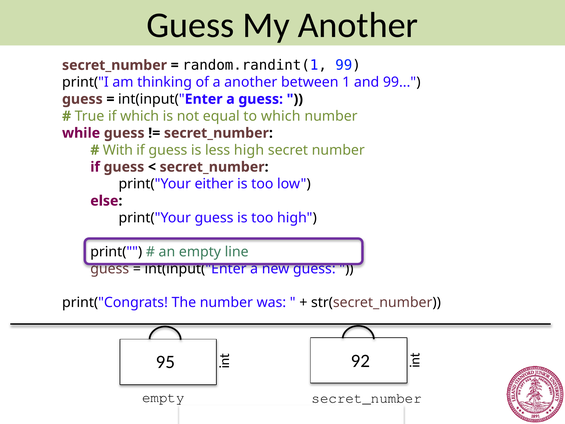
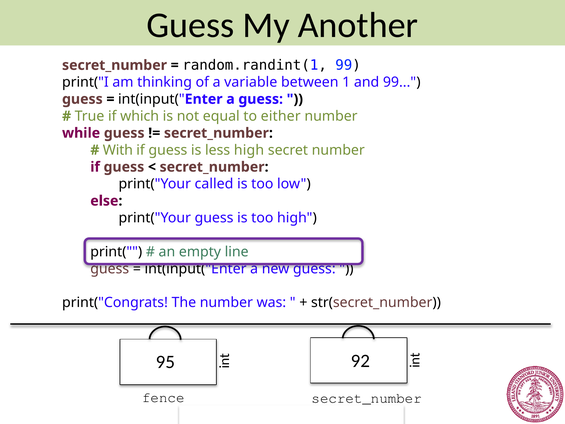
a another: another -> variable
to which: which -> either
either: either -> called
empty at (163, 397): empty -> fence
